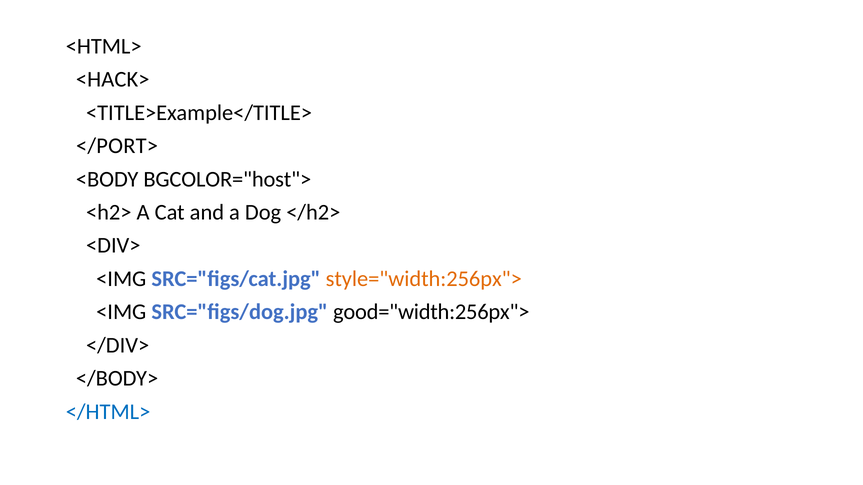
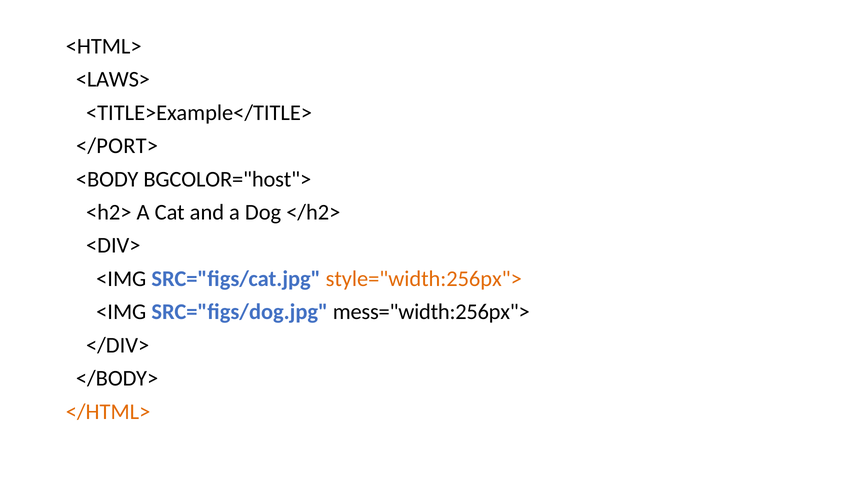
<HACK>: <HACK> -> <LAWS>
good="width:256px">: good="width:256px"> -> mess="width:256px">
</HTML> colour: blue -> orange
